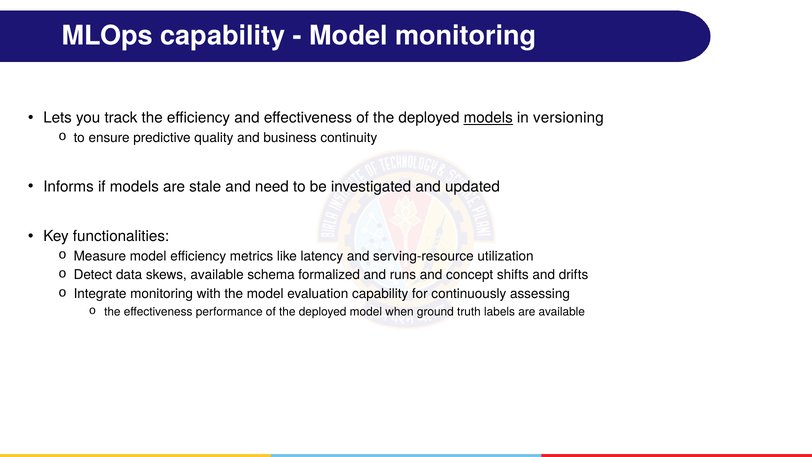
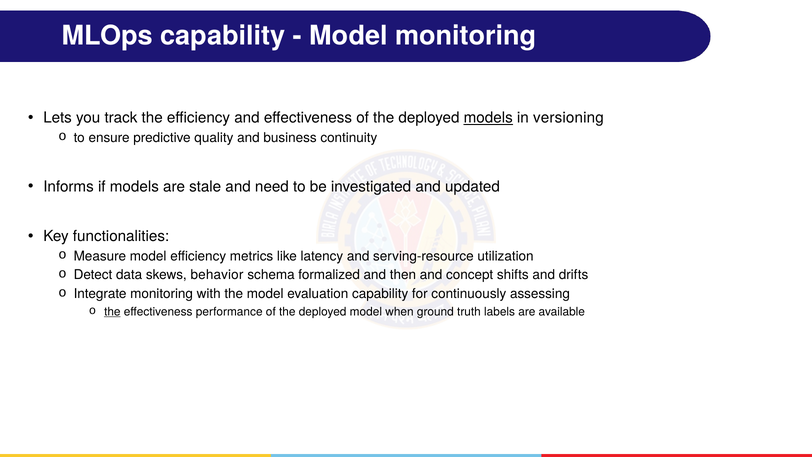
skews available: available -> behavior
runs: runs -> then
the at (112, 311) underline: none -> present
